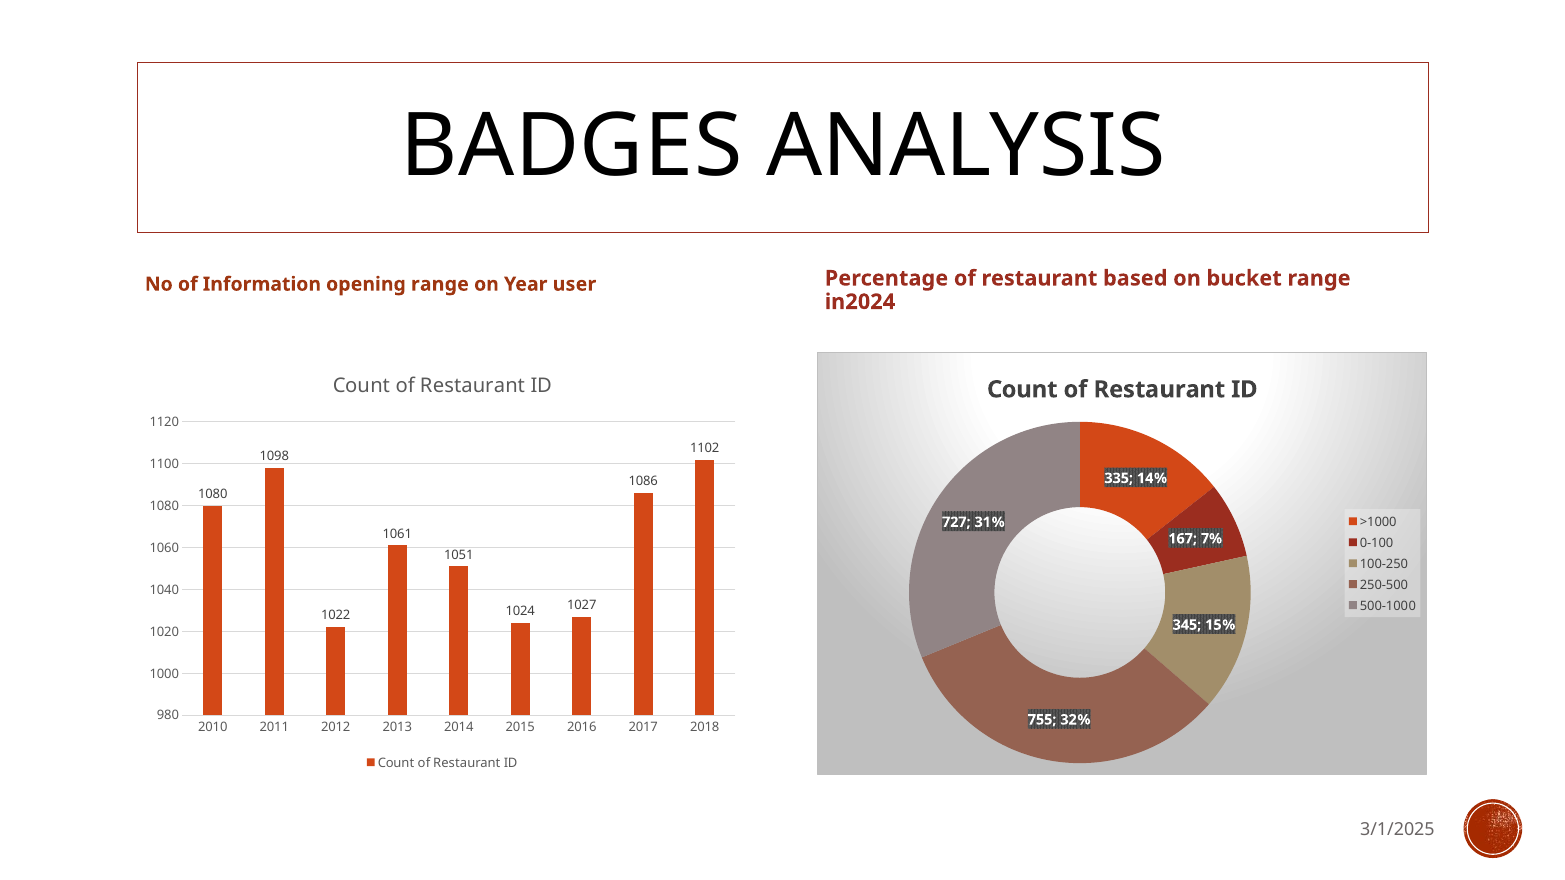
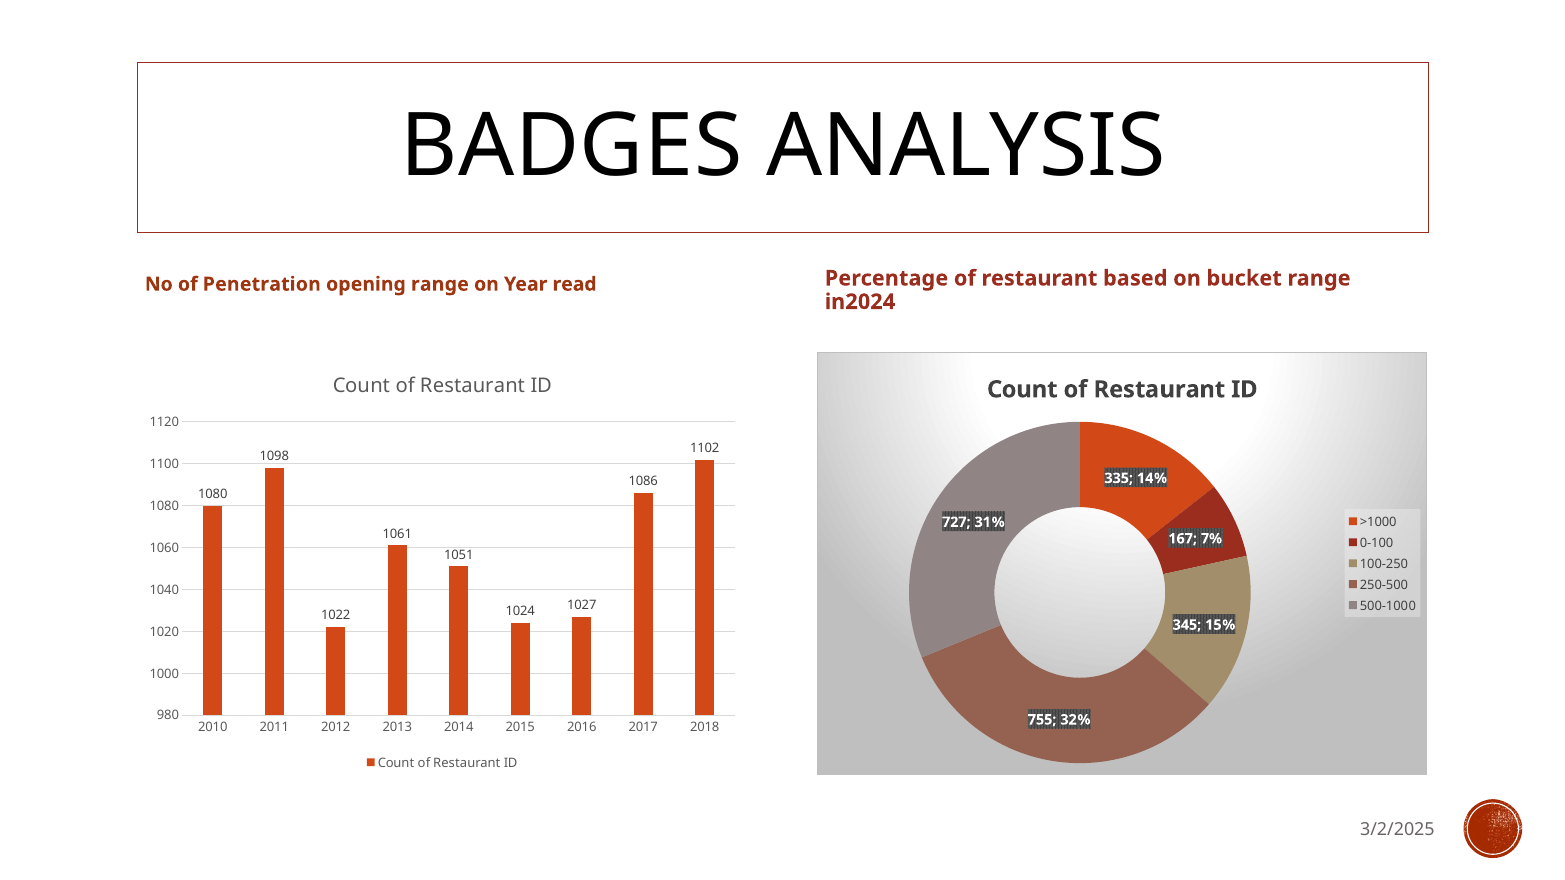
Information: Information -> Penetration
user: user -> read
3/1/2025: 3/1/2025 -> 3/2/2025
